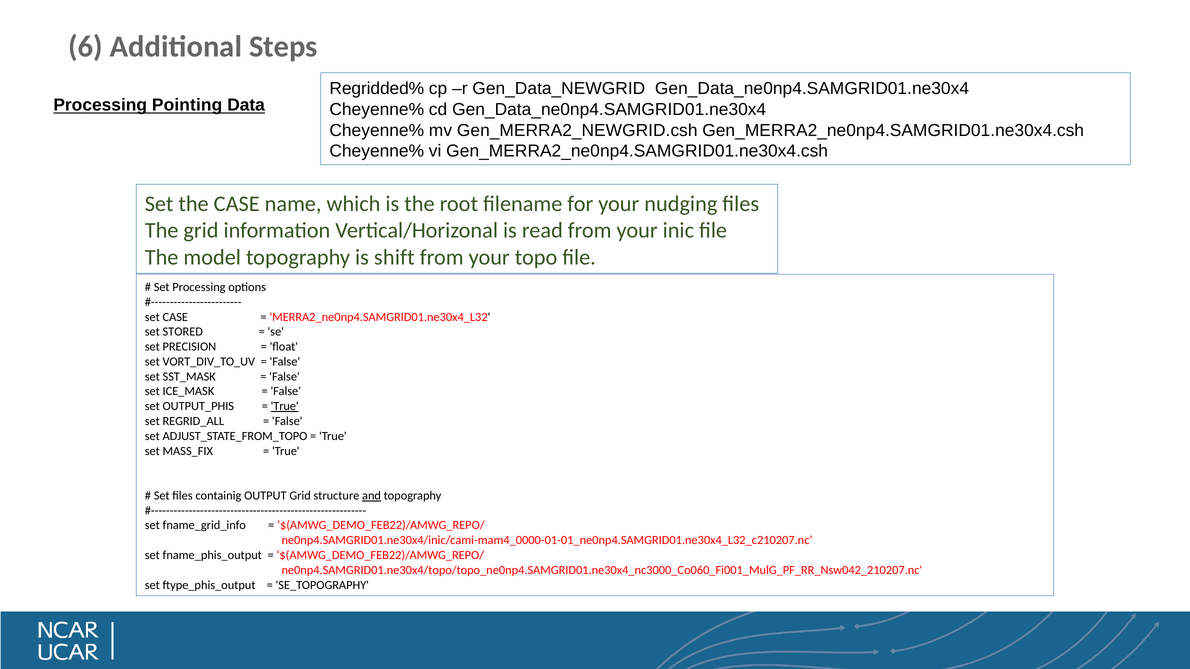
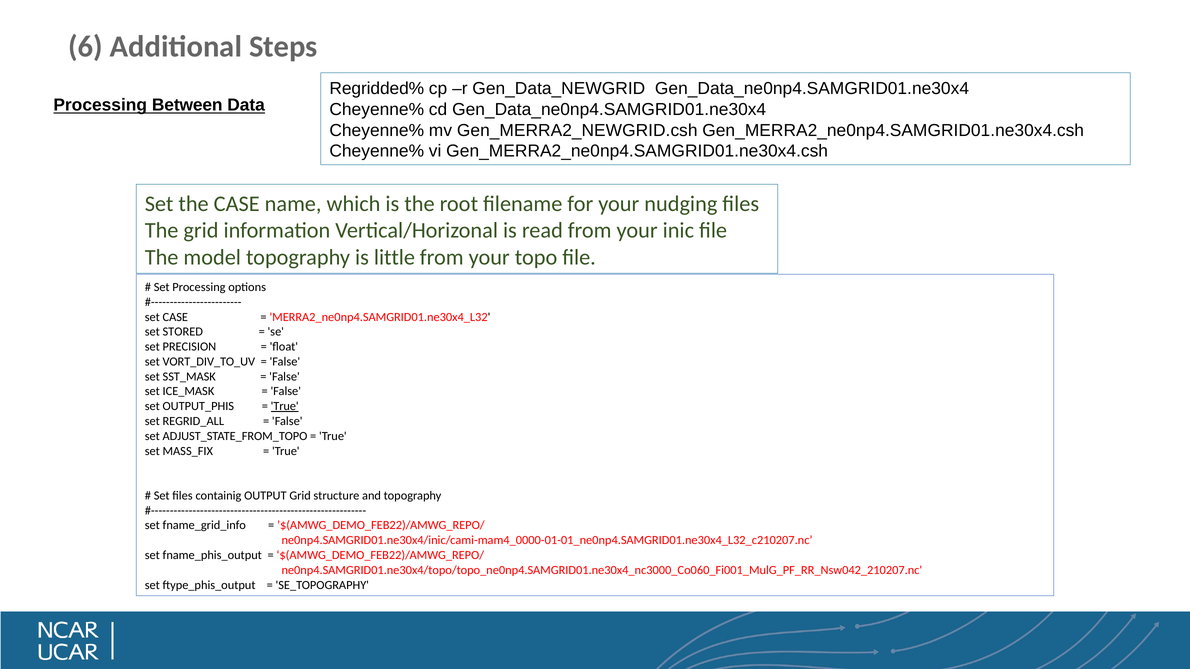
Pointing: Pointing -> Between
shift: shift -> little
and underline: present -> none
